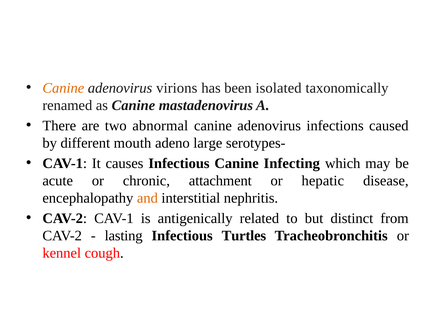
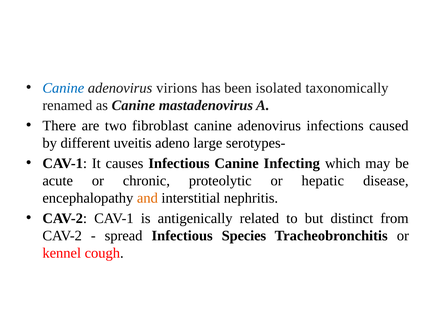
Canine at (63, 88) colour: orange -> blue
abnormal: abnormal -> fibroblast
mouth: mouth -> uveitis
attachment: attachment -> proteolytic
lasting: lasting -> spread
Turtles: Turtles -> Species
